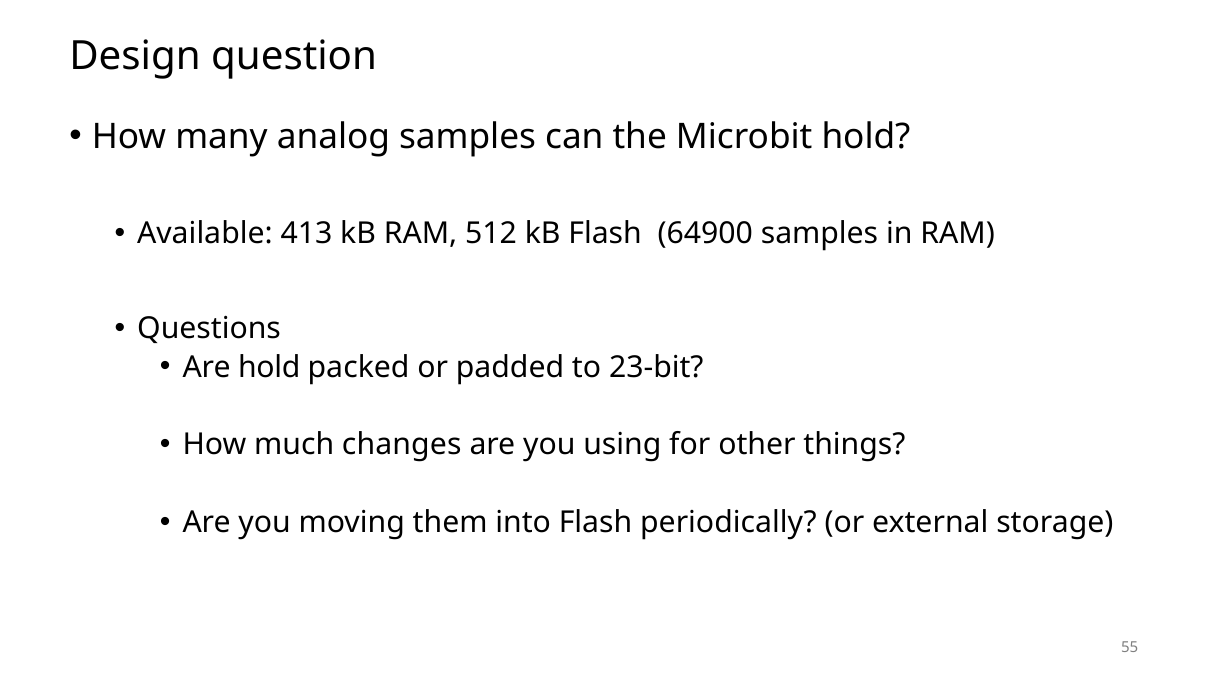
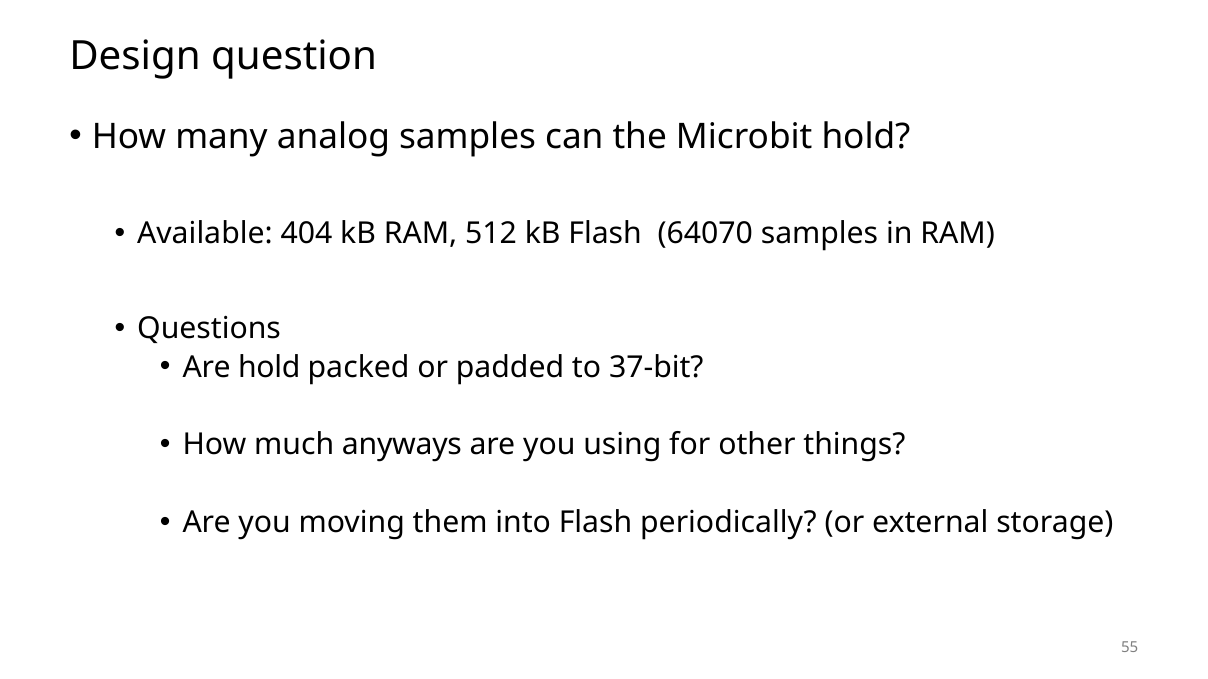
413: 413 -> 404
64900: 64900 -> 64070
23-bit: 23-bit -> 37-bit
changes: changes -> anyways
